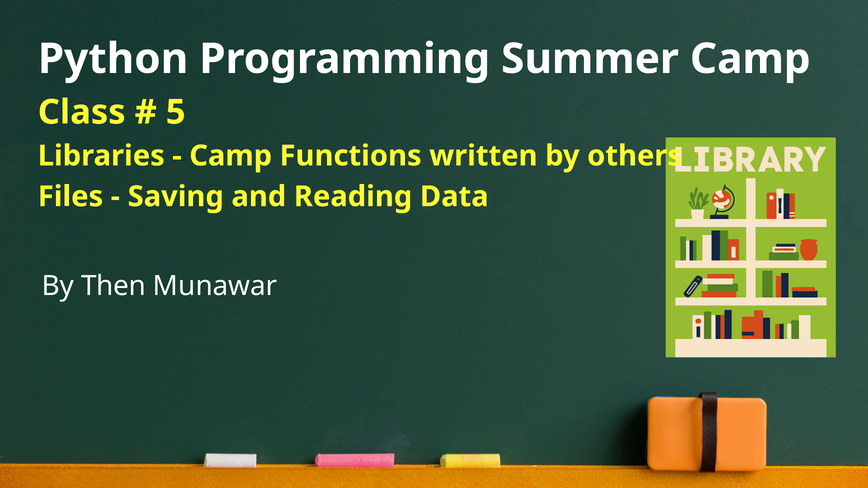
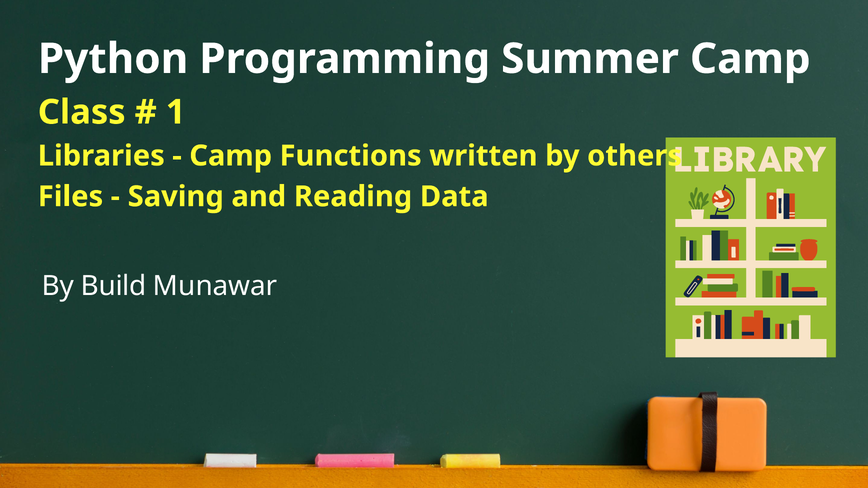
5: 5 -> 1
Then: Then -> Build
